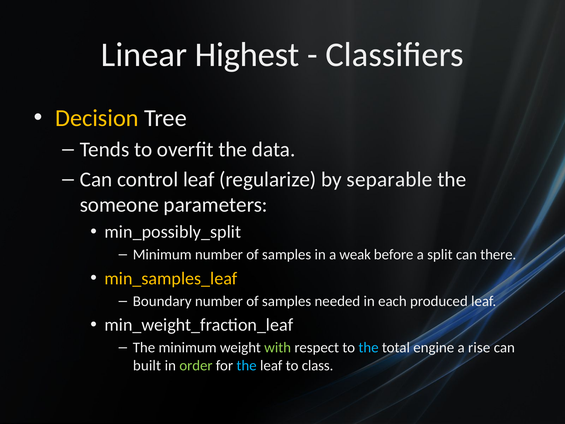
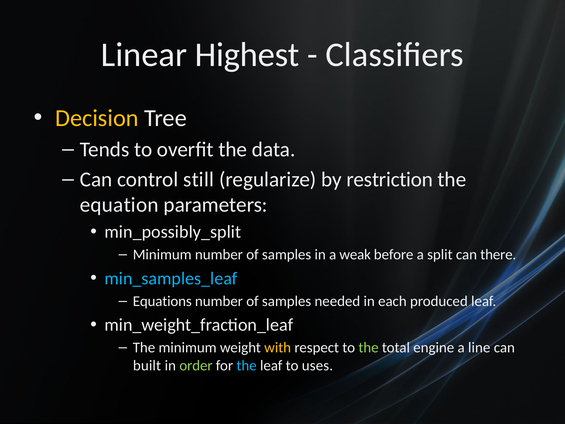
control leaf: leaf -> still
separable: separable -> restriction
someone: someone -> equation
min_samples_leaf colour: yellow -> light blue
Boundary: Boundary -> Equations
with colour: light green -> yellow
the at (369, 347) colour: light blue -> light green
rise: rise -> line
class: class -> uses
